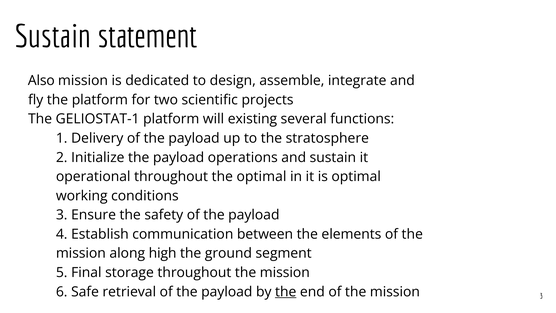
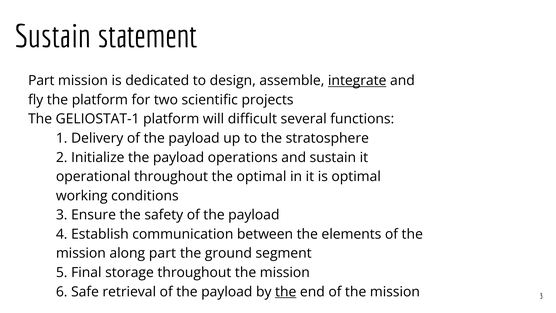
Also at (41, 81): Also -> Part
integrate underline: none -> present
existing: existing -> difficult
along high: high -> part
